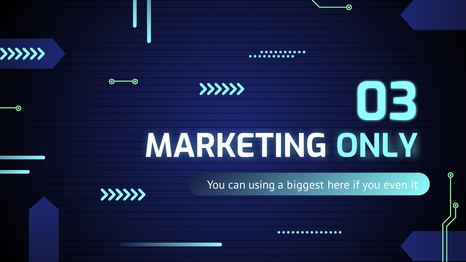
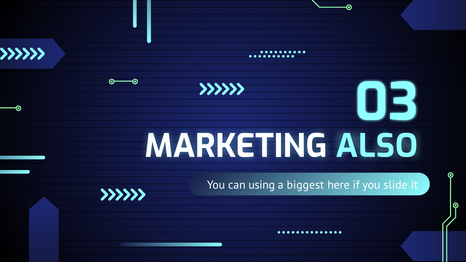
ONLY: ONLY -> ALSO
even: even -> slide
